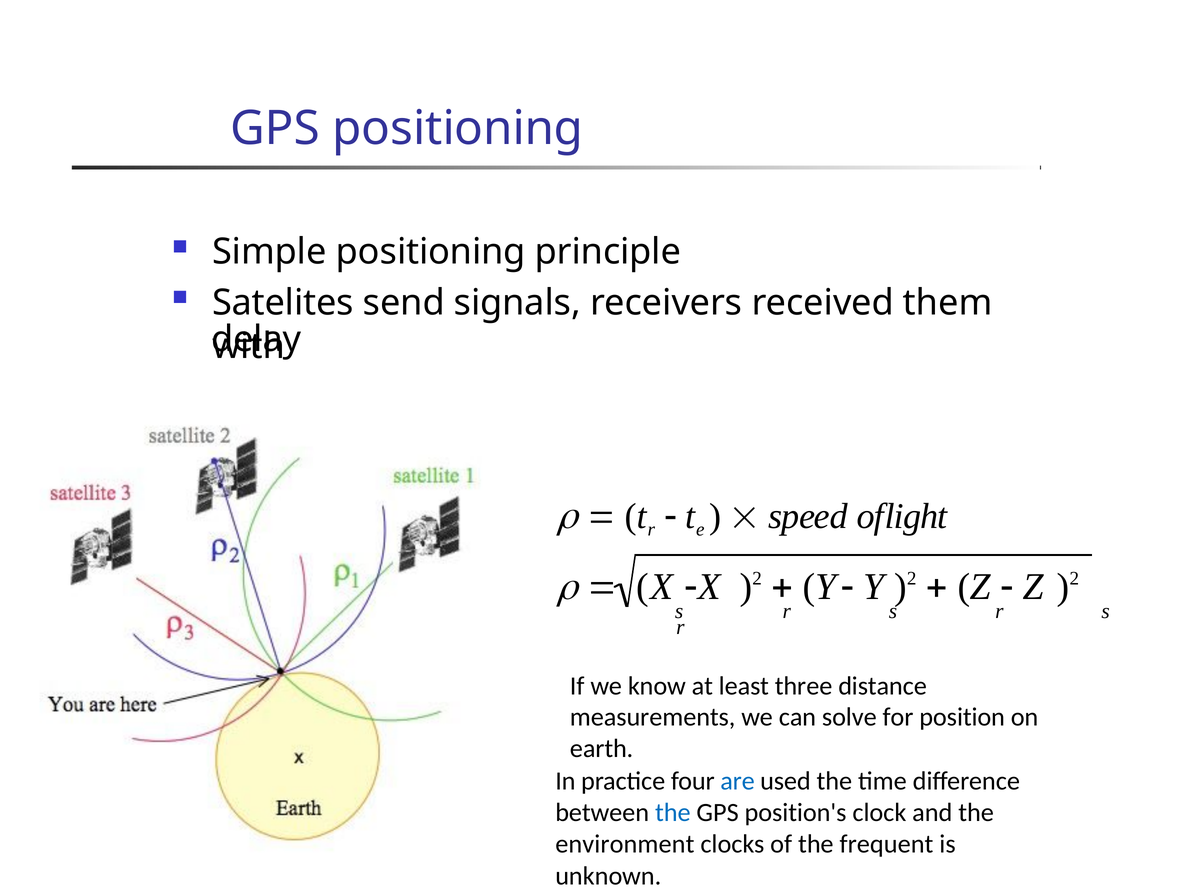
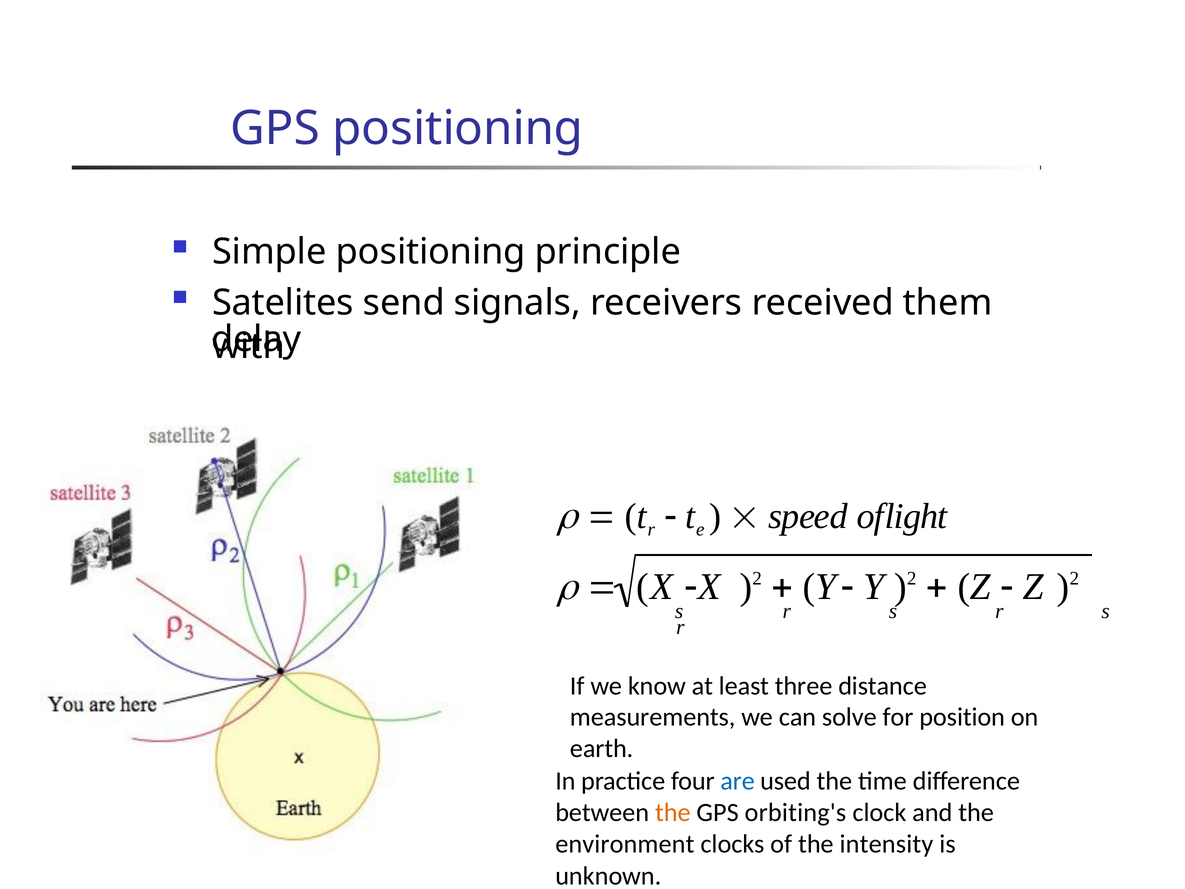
the at (673, 812) colour: blue -> orange
position's: position's -> orbiting's
frequent: frequent -> intensity
